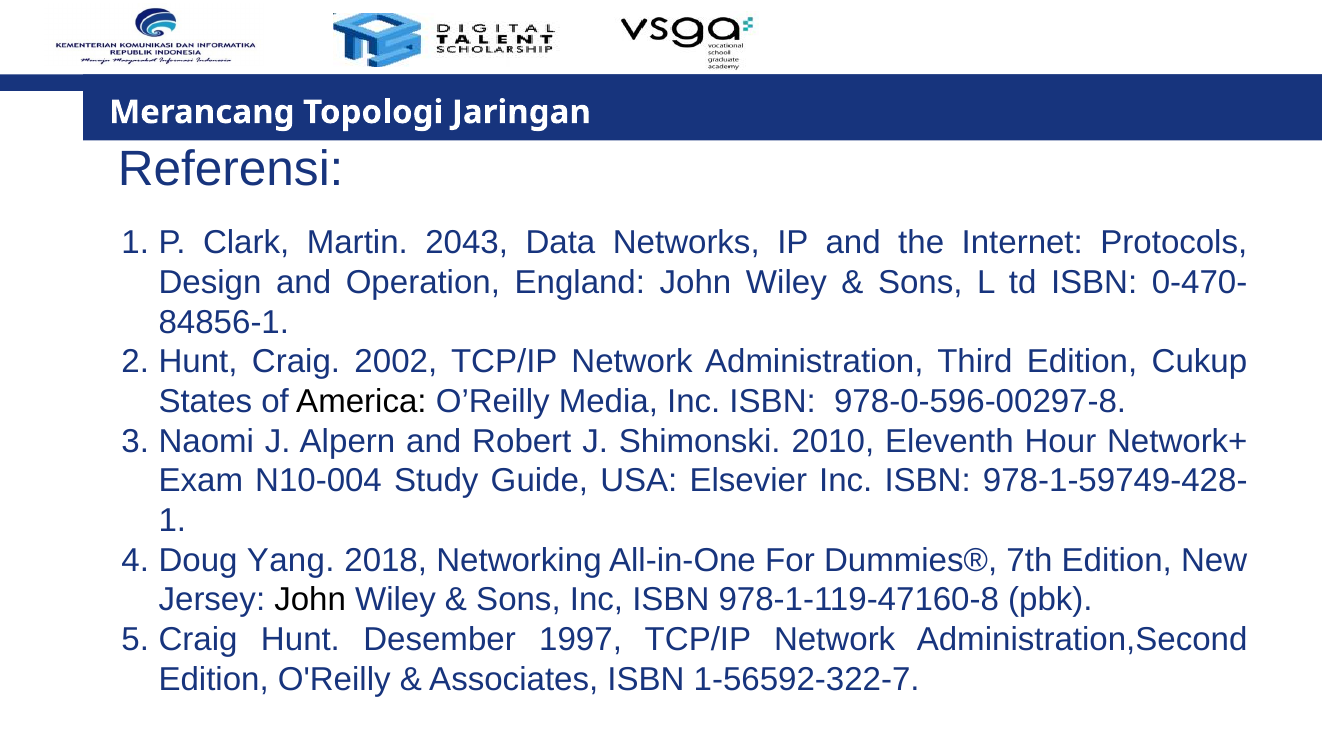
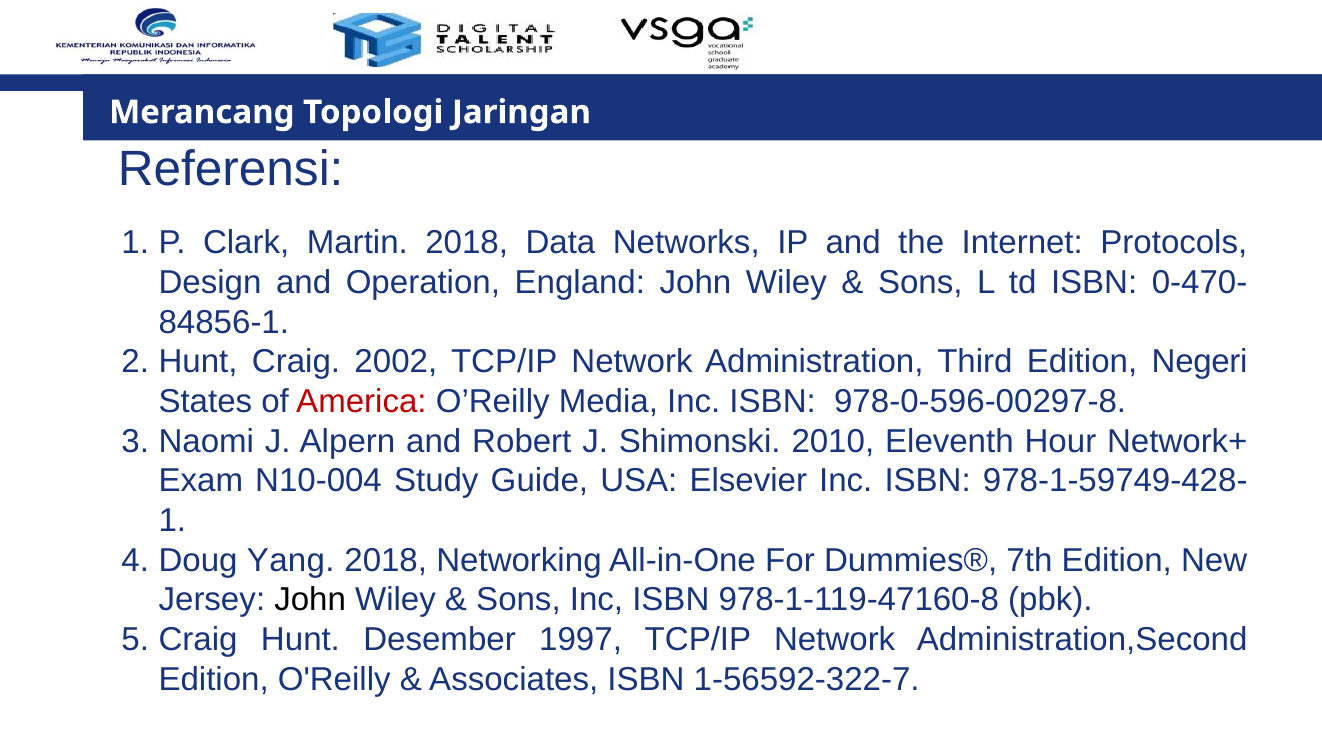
Martin 2043: 2043 -> 2018
Cukup: Cukup -> Negeri
America colour: black -> red
